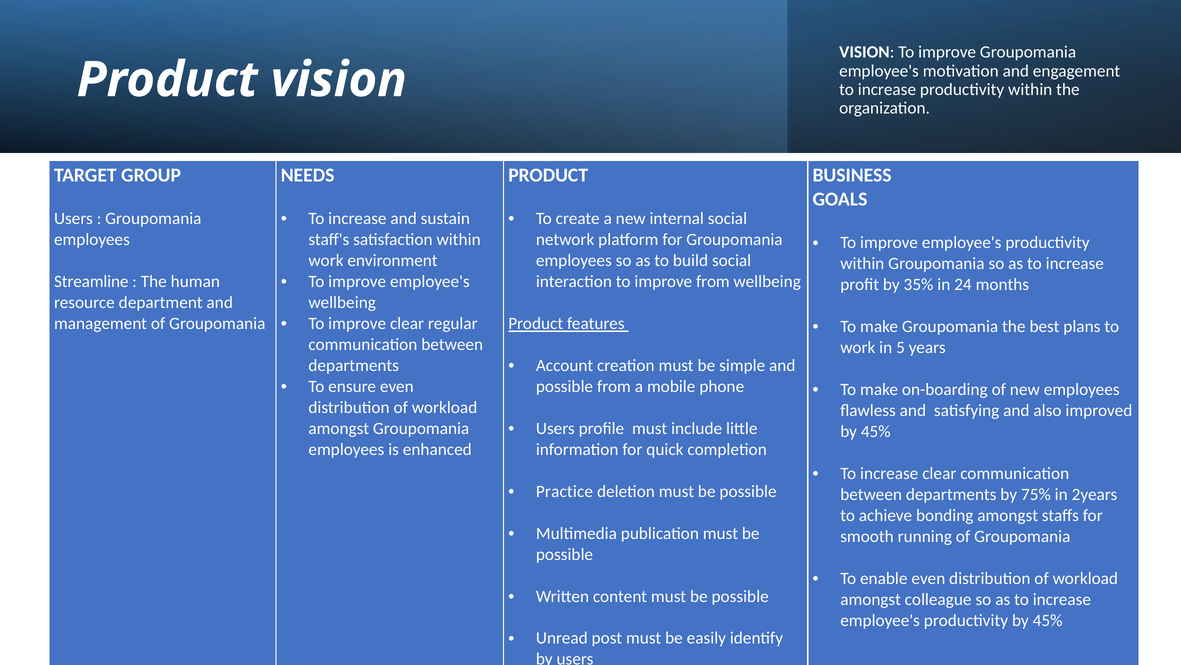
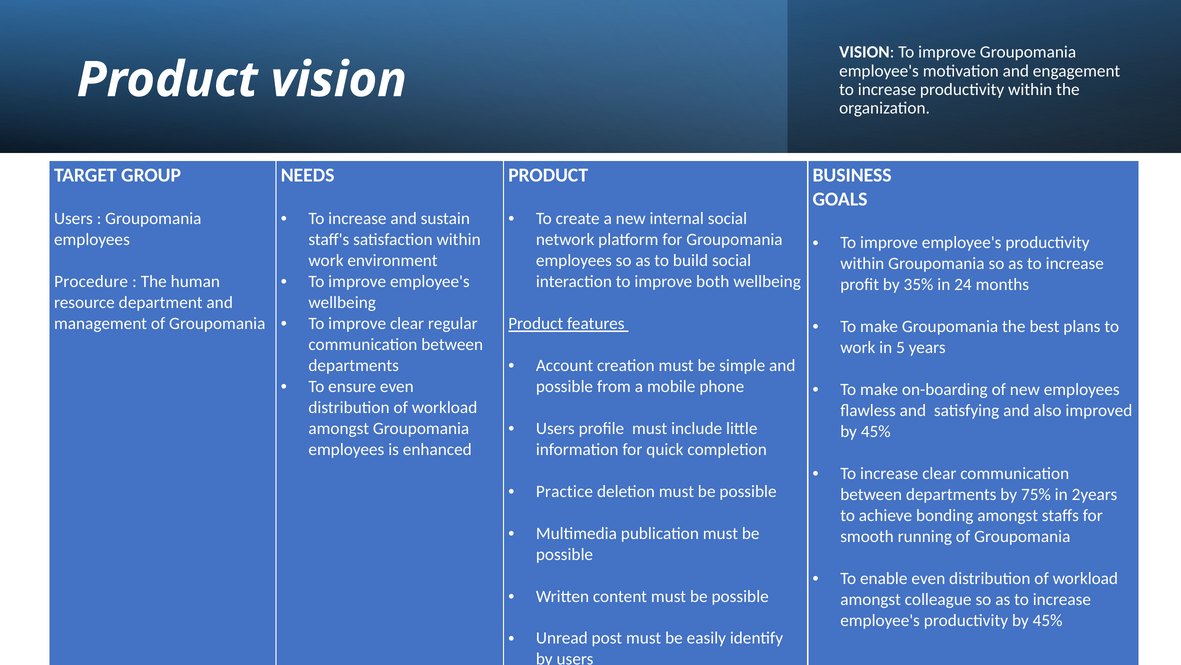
Streamline: Streamline -> Procedure
improve from: from -> both
